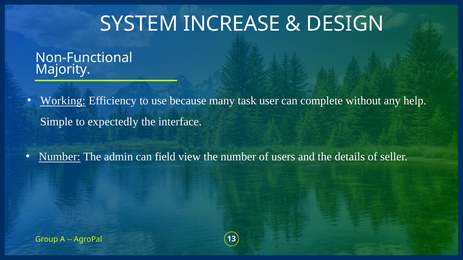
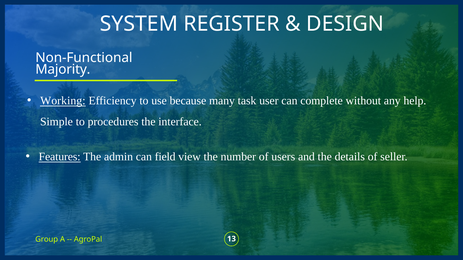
INCREASE: INCREASE -> REGISTER
expectedly: expectedly -> procedures
Number at (60, 157): Number -> Features
